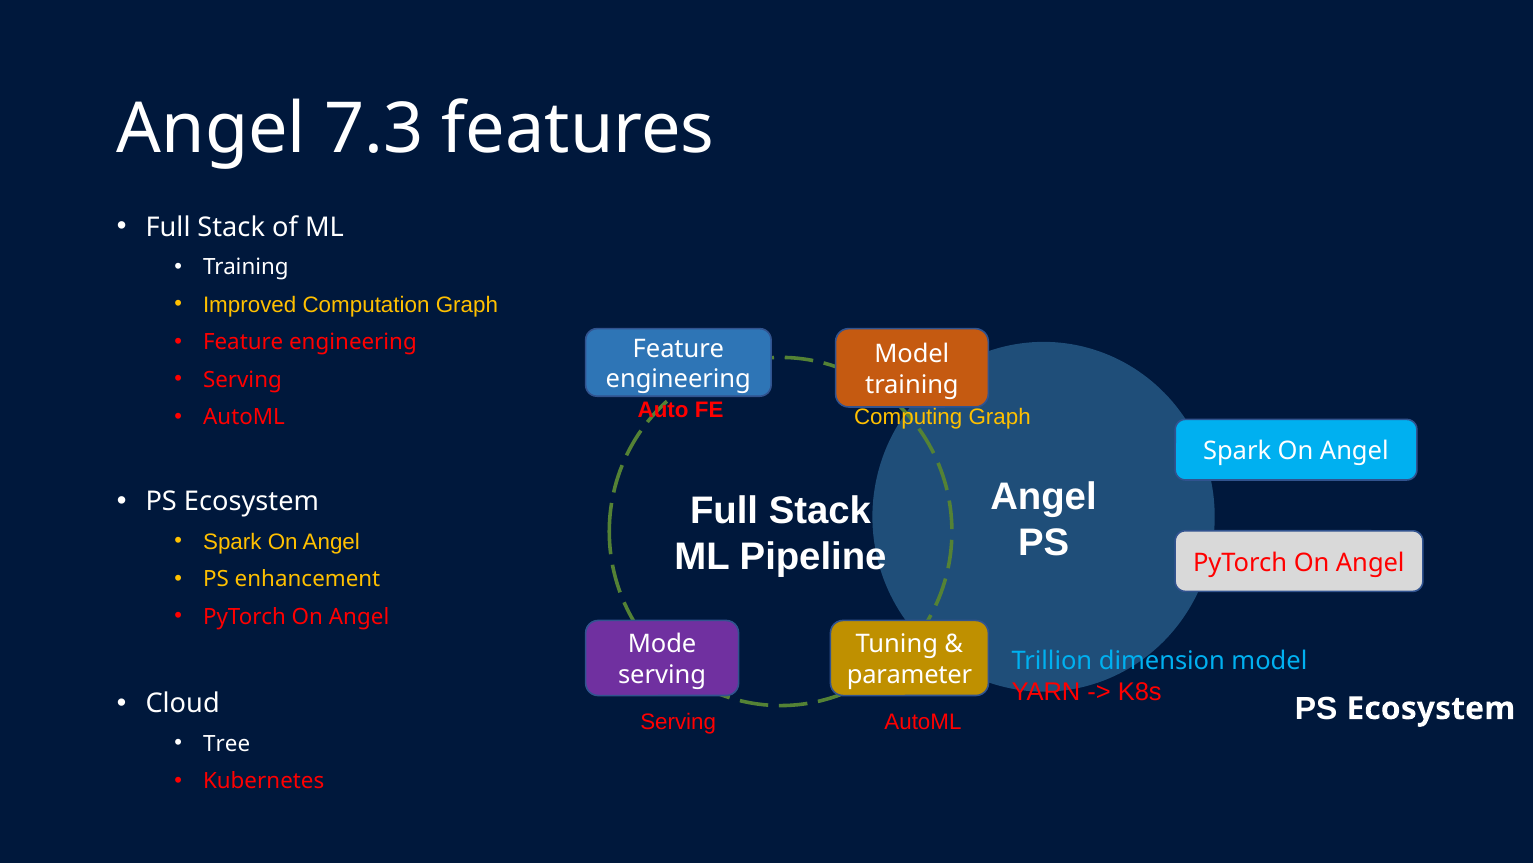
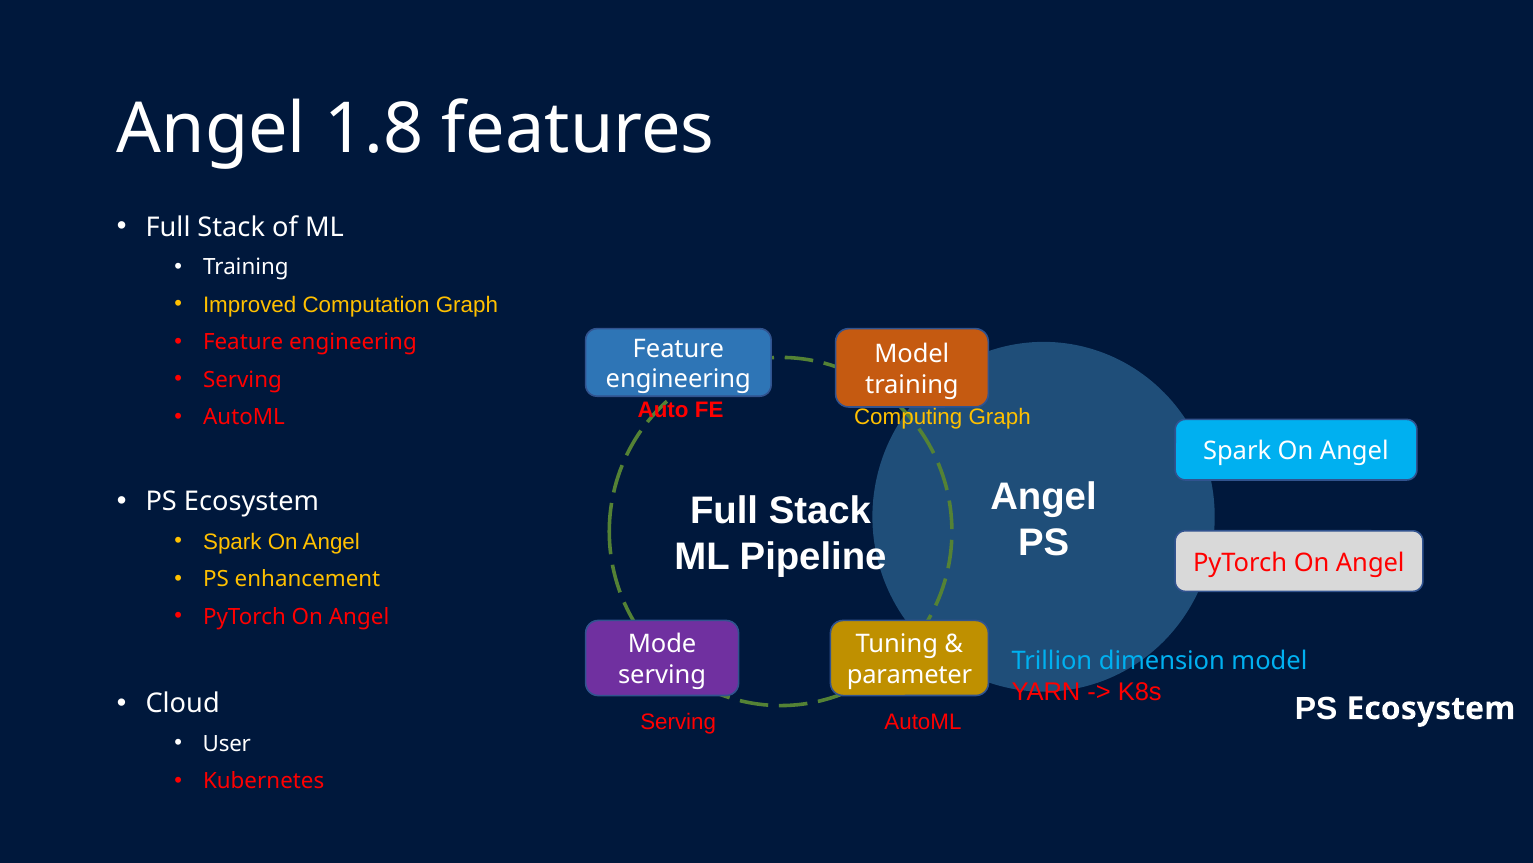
7.3: 7.3 -> 1.8
Tree: Tree -> User
